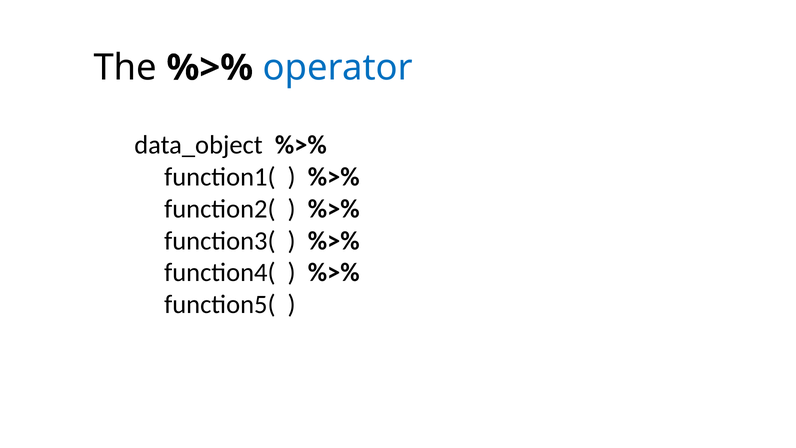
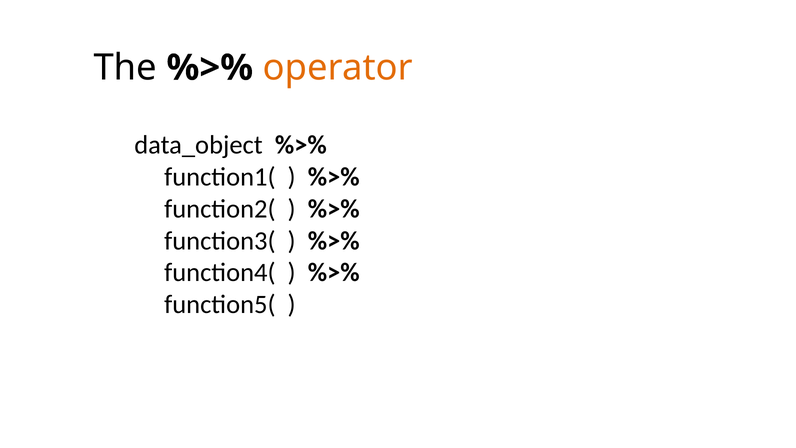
operator colour: blue -> orange
